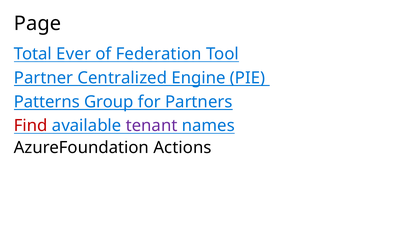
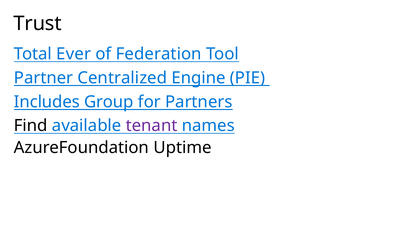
Page: Page -> Trust
Patterns: Patterns -> Includes
Find colour: red -> black
Actions: Actions -> Uptime
